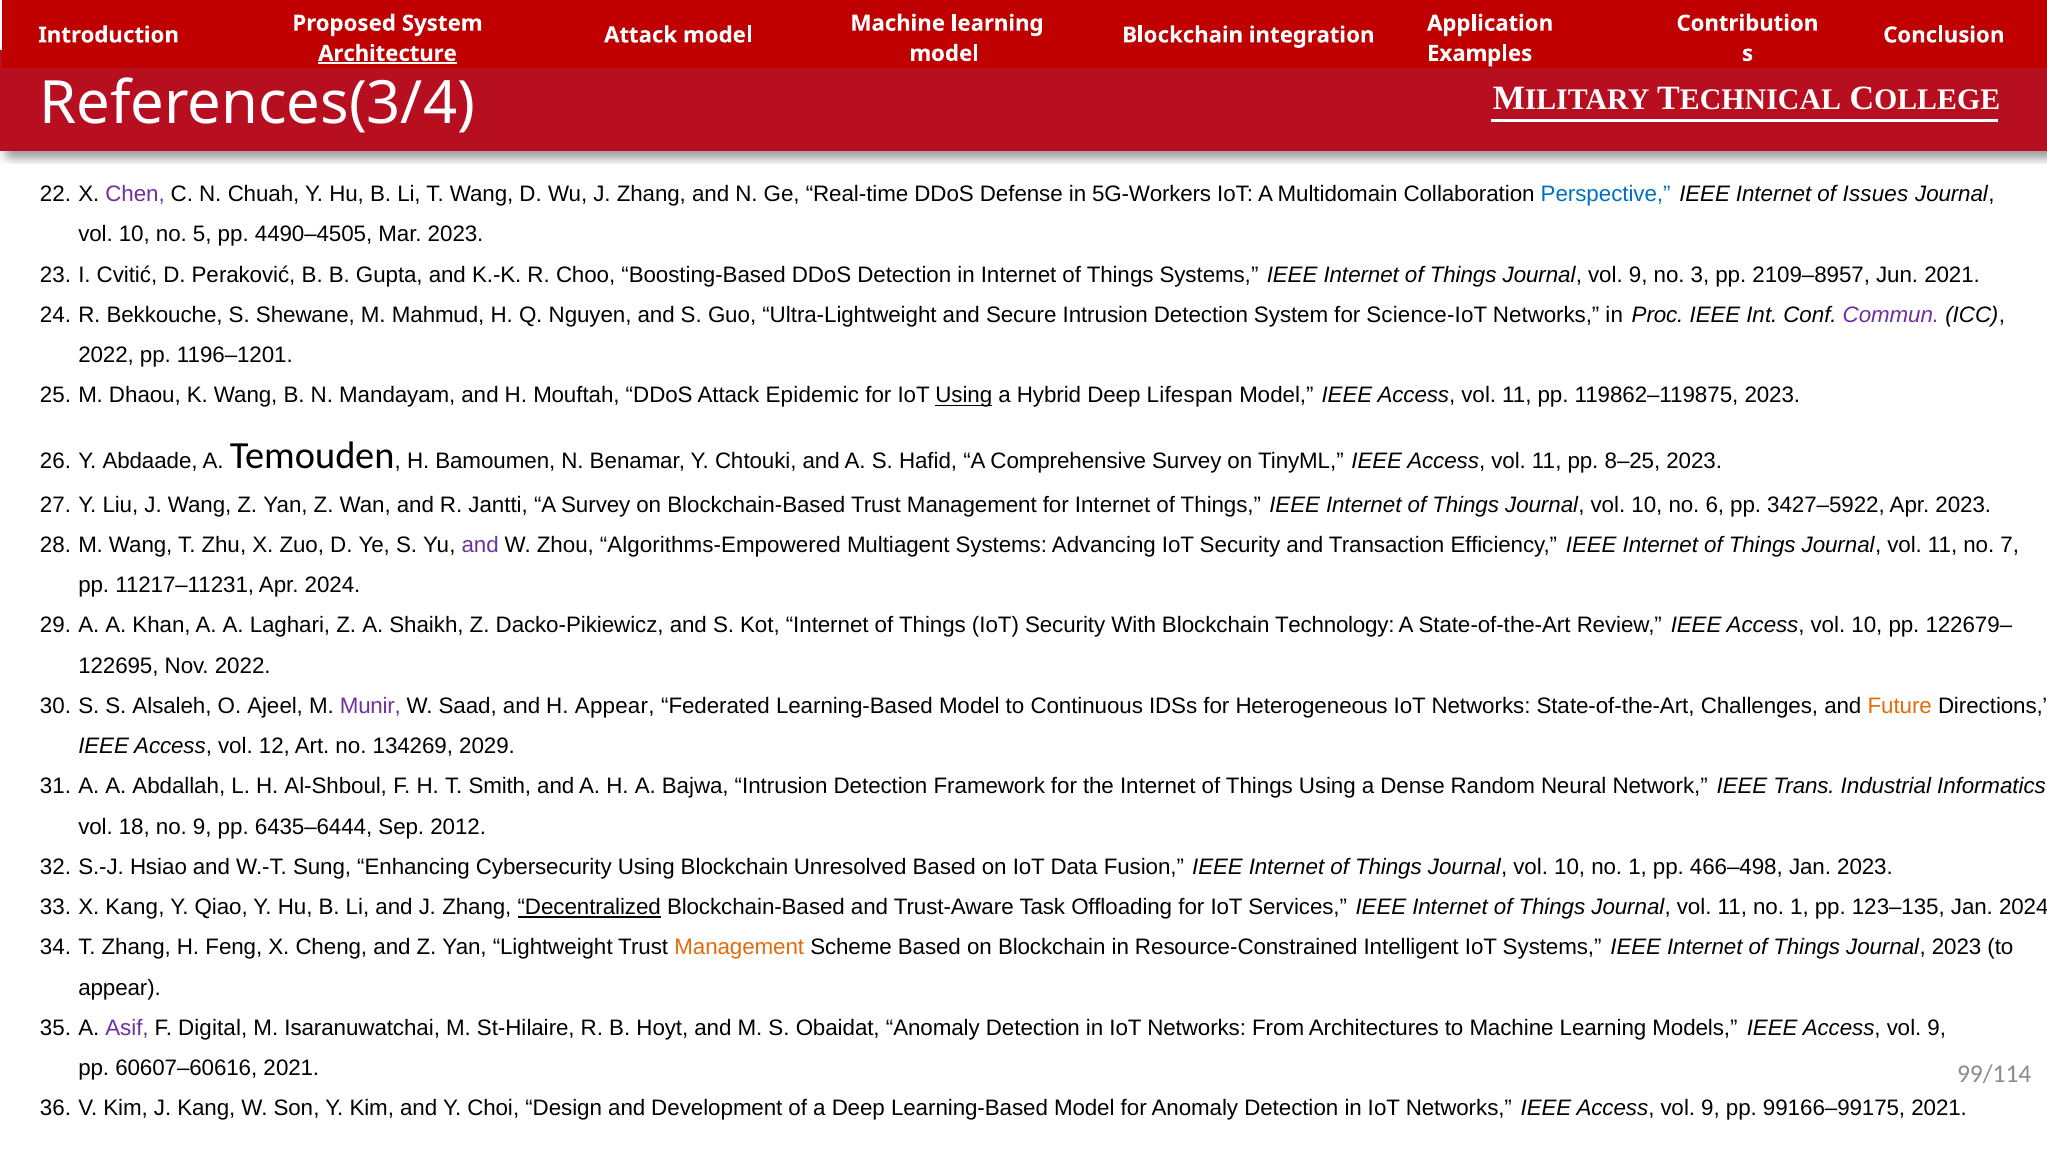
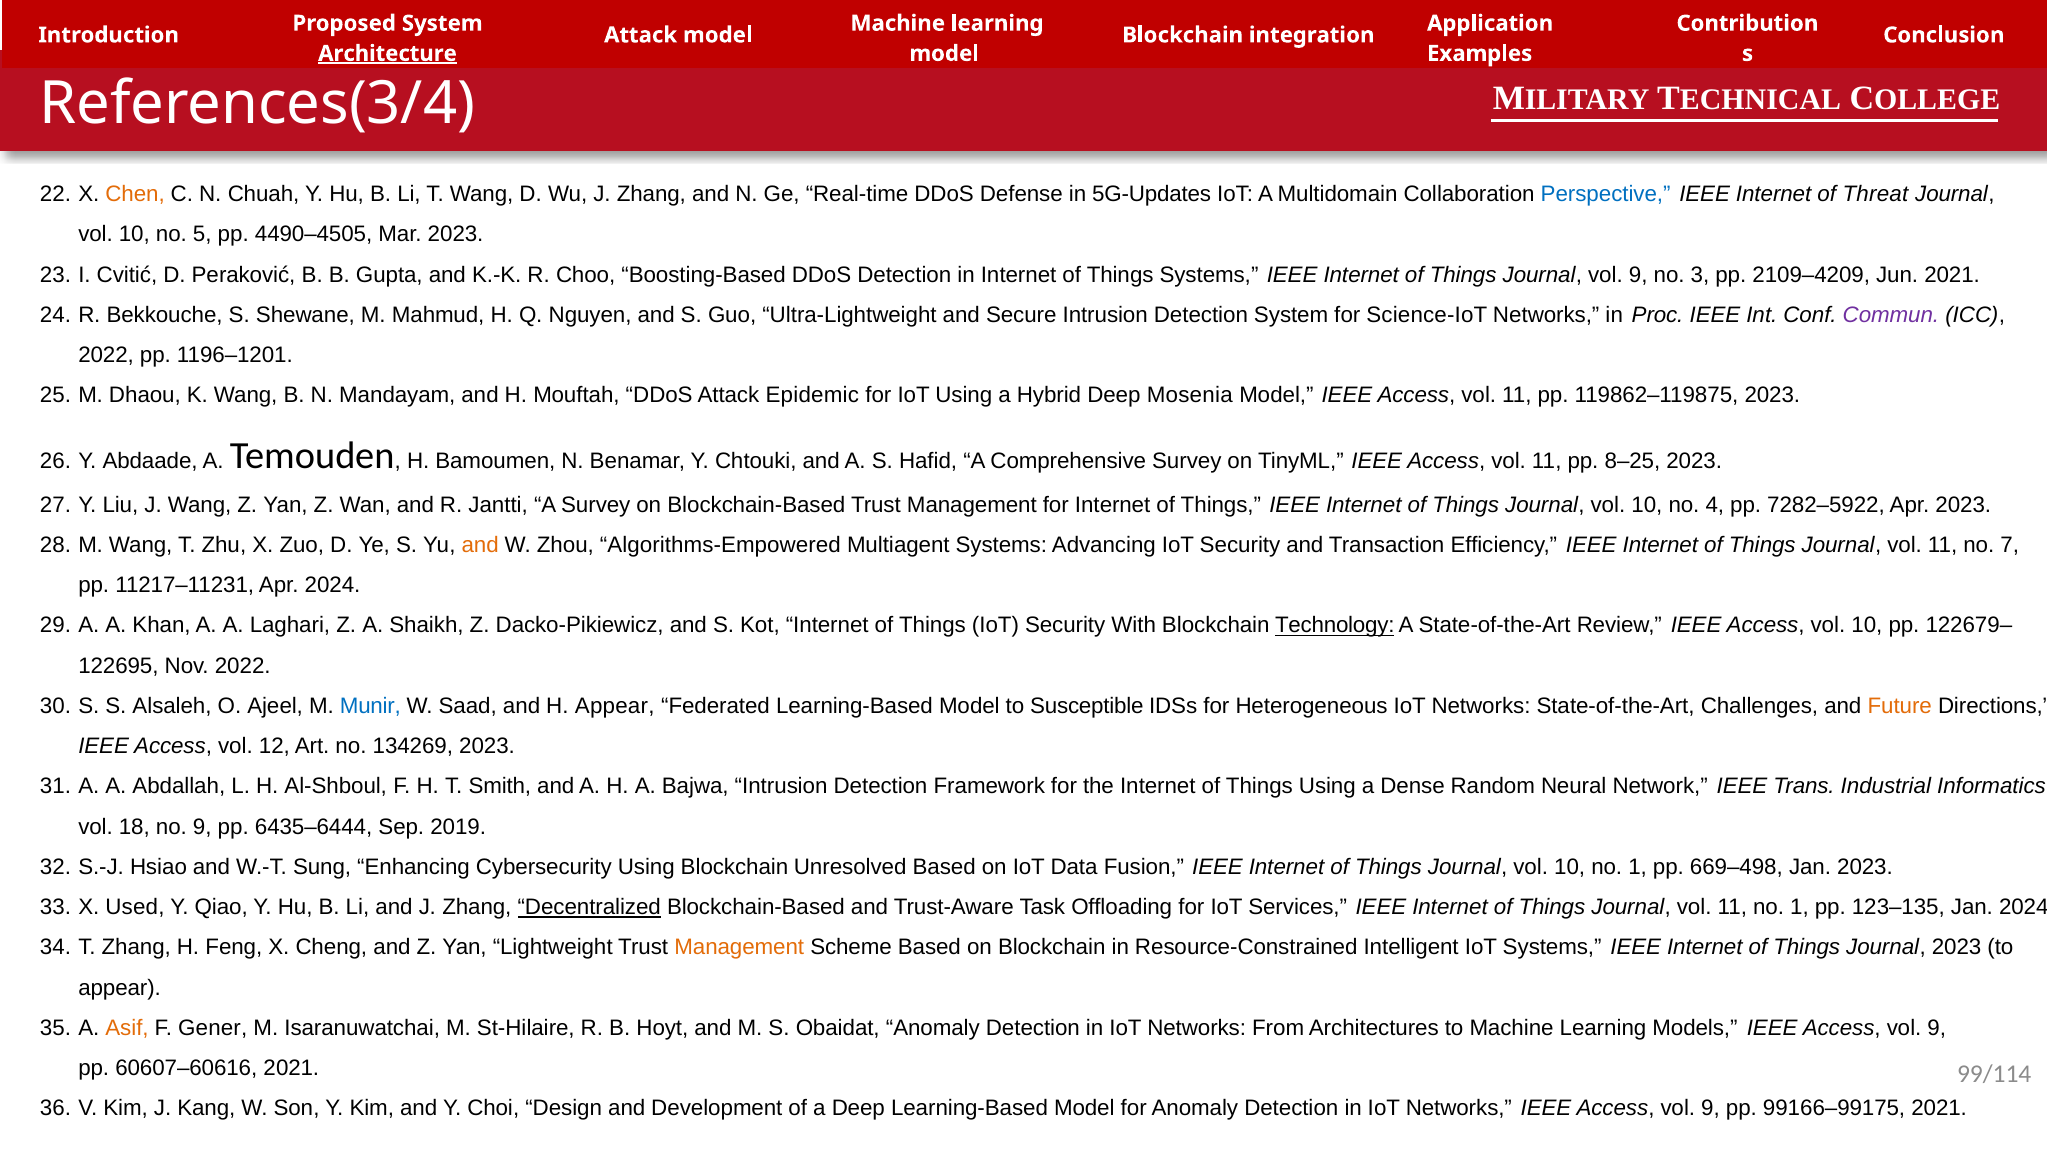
Chen colour: purple -> orange
5G-Workers: 5G-Workers -> 5G-Updates
Issues: Issues -> Threat
2109–8957: 2109–8957 -> 2109–4209
Using at (964, 396) underline: present -> none
Lifespan: Lifespan -> Mosenia
6: 6 -> 4
3427–5922: 3427–5922 -> 7282–5922
and at (480, 545) colour: purple -> orange
Technology underline: none -> present
Munir colour: purple -> blue
Continuous: Continuous -> Susceptible
134269 2029: 2029 -> 2023
2012: 2012 -> 2019
466–498: 466–498 -> 669–498
X Kang: Kang -> Used
Asif colour: purple -> orange
Digital: Digital -> Gener
